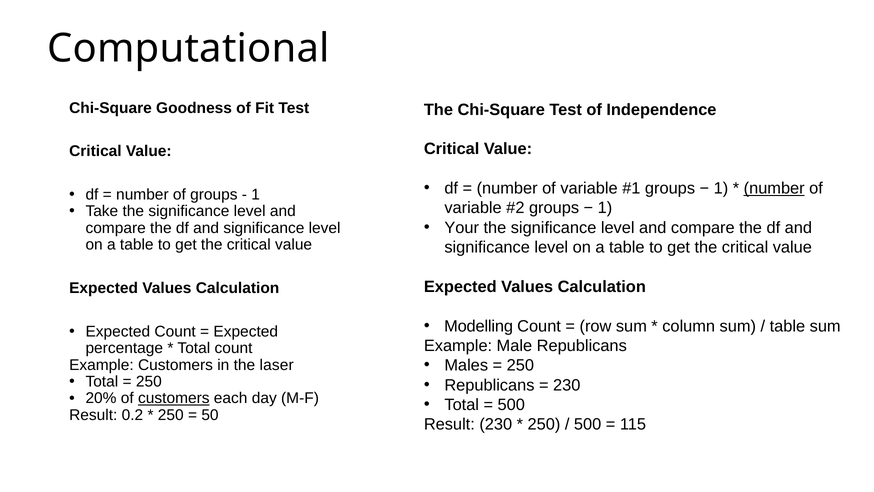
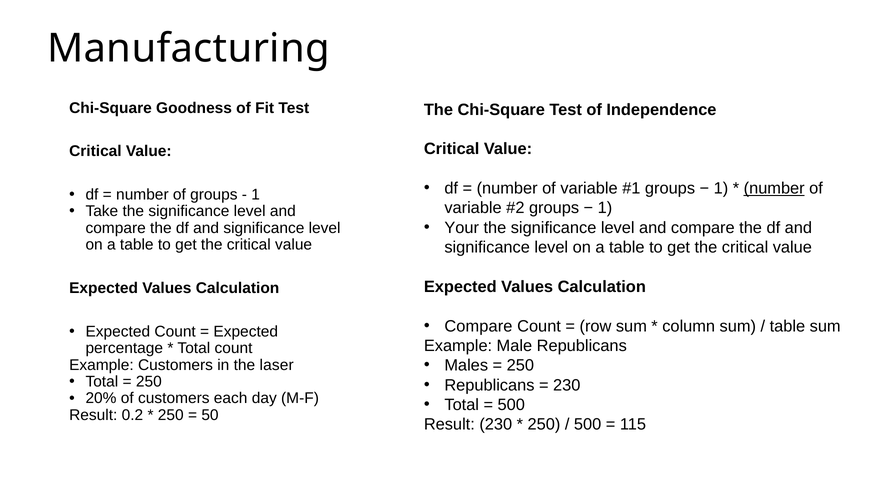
Computational: Computational -> Manufacturing
Modelling at (479, 326): Modelling -> Compare
customers at (174, 398) underline: present -> none
